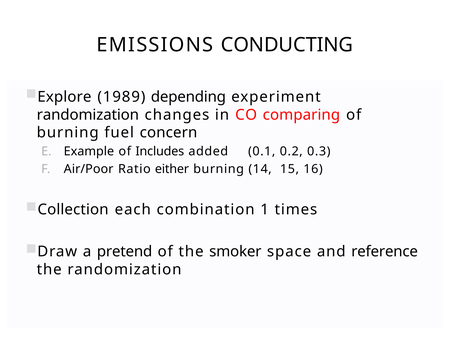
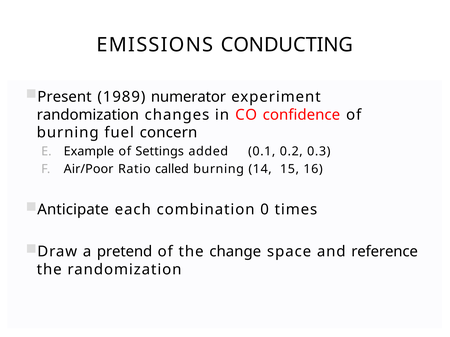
Explore: Explore -> Present
depending: depending -> numerator
comparing: comparing -> confidence
Includes: Includes -> Settings
either: either -> called
Collection: Collection -> Anticipate
1: 1 -> 0
smoker: smoker -> change
